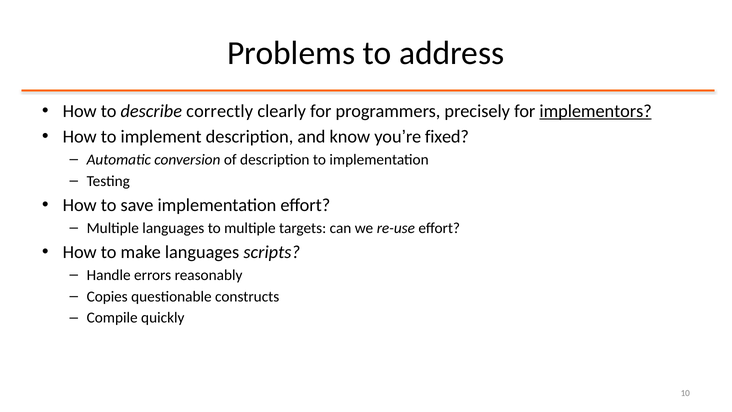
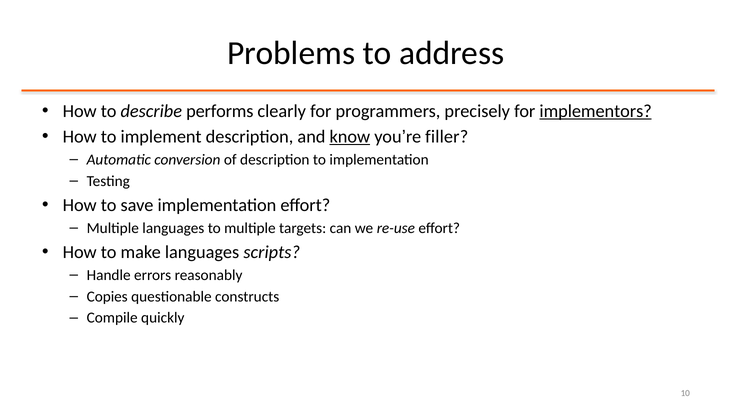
correctly: correctly -> performs
know underline: none -> present
fixed: fixed -> filler
